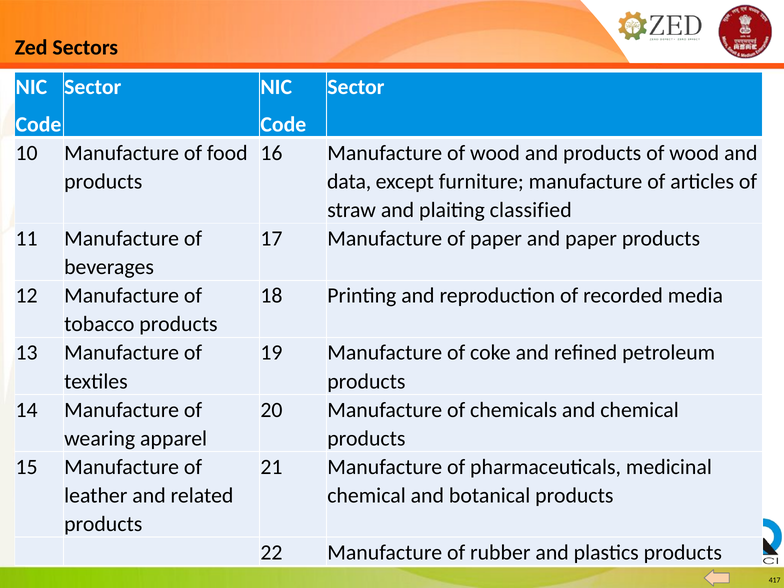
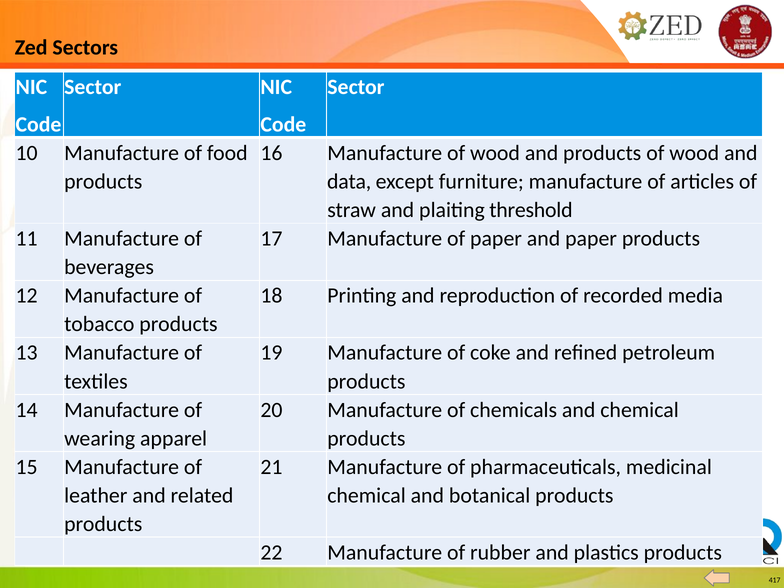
classified: classified -> threshold
